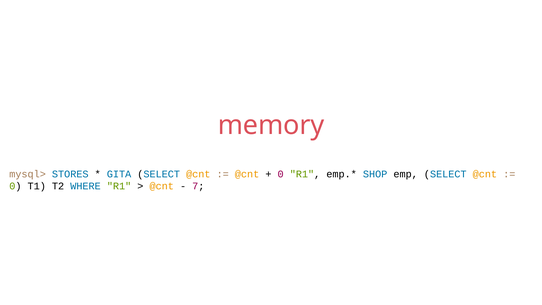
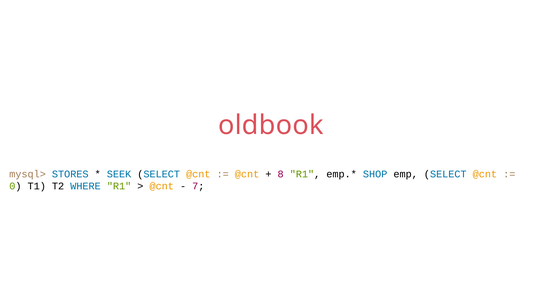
memory: memory -> oldbook
GITA: GITA -> SEEK
0 at (281, 174): 0 -> 8
